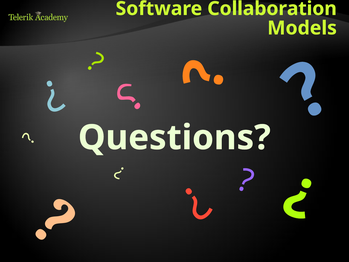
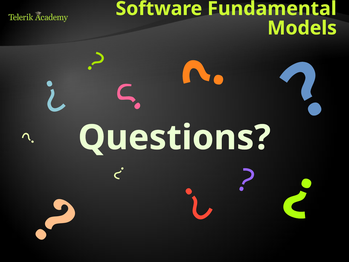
Collaboration: Collaboration -> Fundamental
